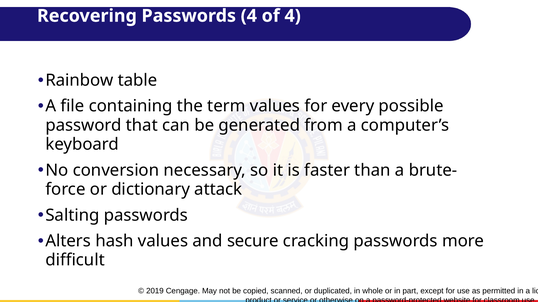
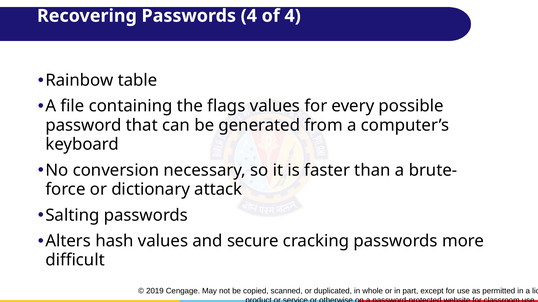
term: term -> flags
